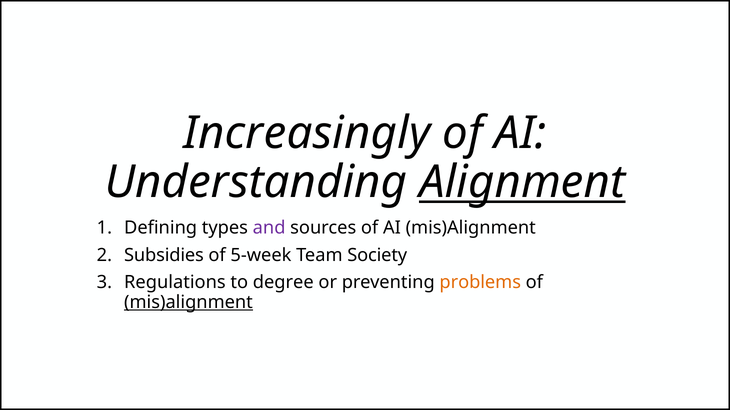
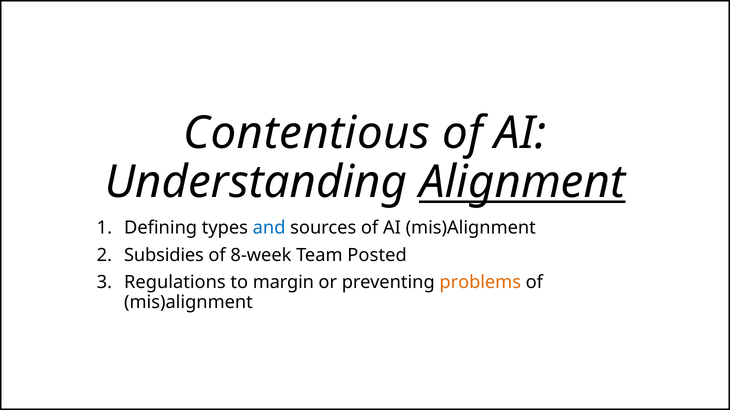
Increasingly: Increasingly -> Contentious
and colour: purple -> blue
5-week: 5-week -> 8-week
Society: Society -> Posted
degree: degree -> margin
mis)alignment at (188, 302) underline: present -> none
